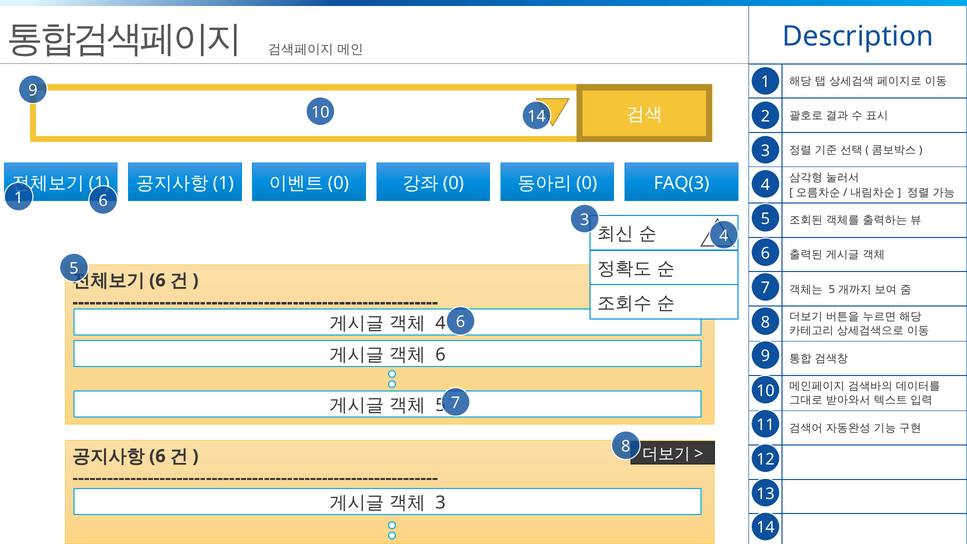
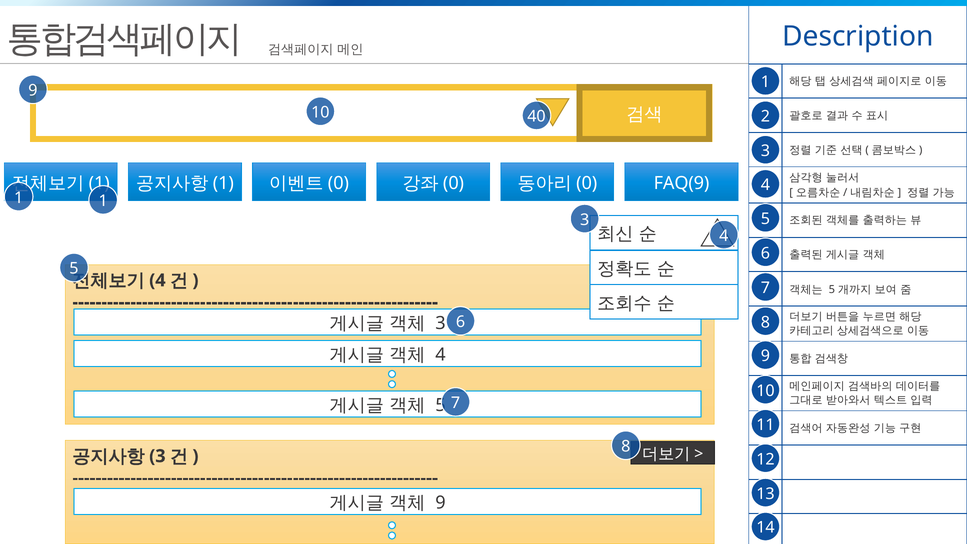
10 14: 14 -> 40
FAQ(3: FAQ(3 -> FAQ(9
1 6: 6 -> 1
6 at (157, 280): 6 -> 4
4 at (440, 323): 4 -> 3
6 at (440, 355): 6 -> 4
6 at (157, 456): 6 -> 3
3 at (440, 503): 3 -> 9
